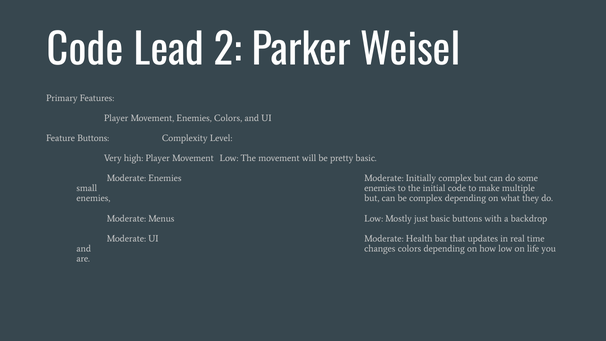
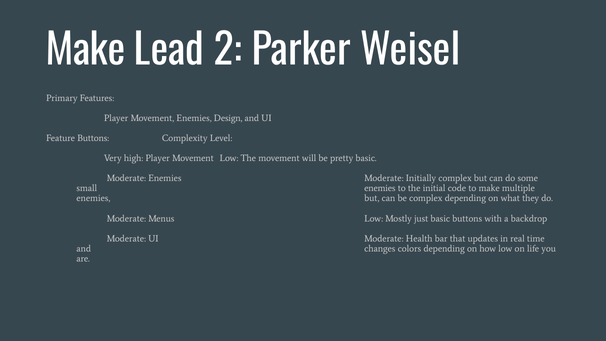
Code at (85, 51): Code -> Make
Enemies Colors: Colors -> Design
